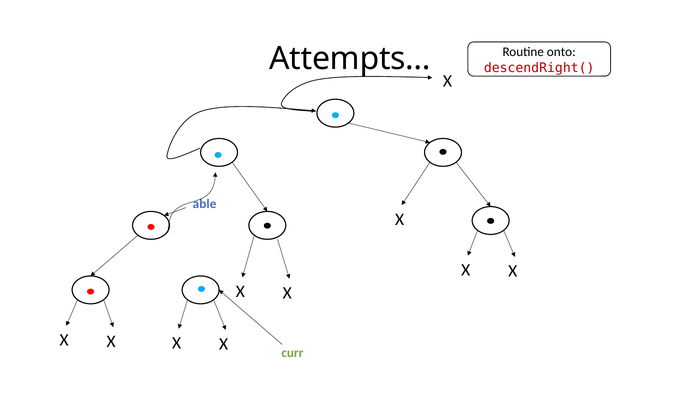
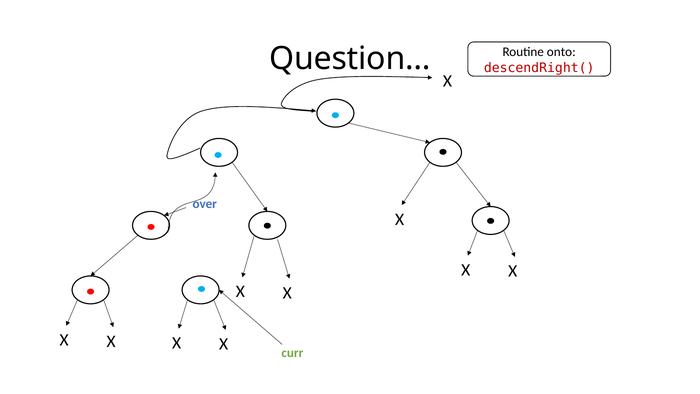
Attempts…: Attempts… -> Question…
able: able -> over
